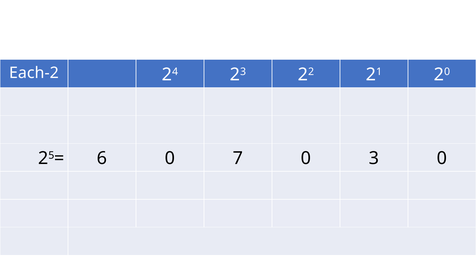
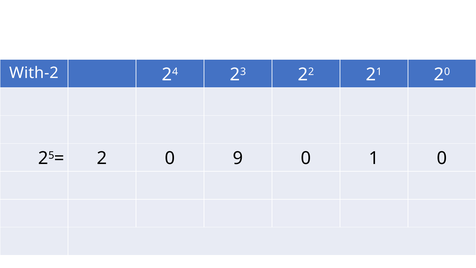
Each-2: Each-2 -> With-2
6: 6 -> 2
7: 7 -> 9
3: 3 -> 1
